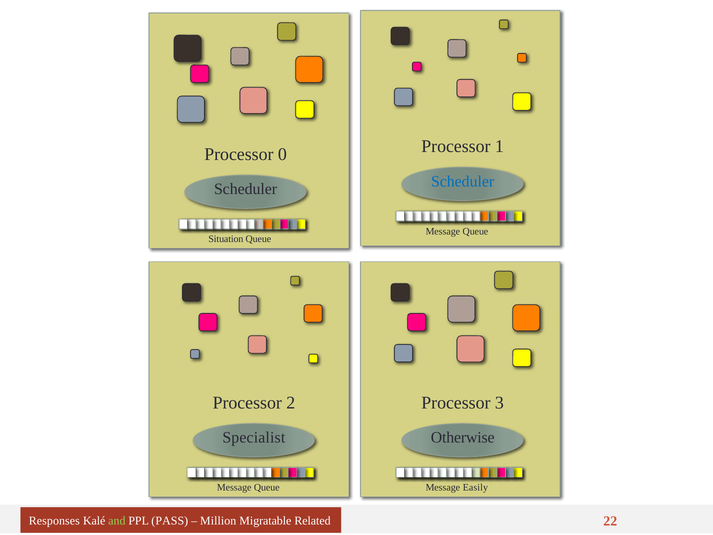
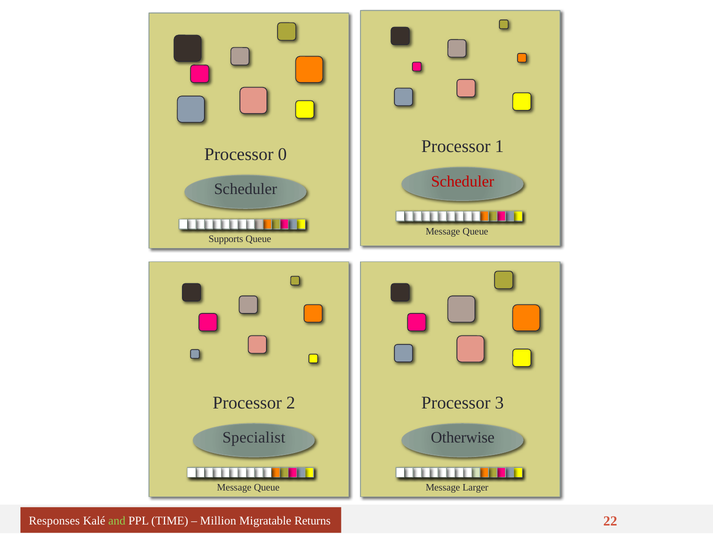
Scheduler at (463, 181) colour: blue -> red
Situation: Situation -> Supports
Easily: Easily -> Larger
PASS: PASS -> TIME
Related: Related -> Returns
